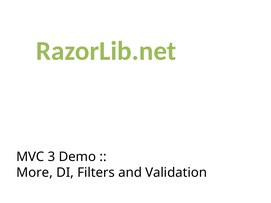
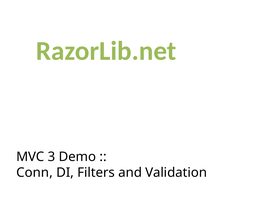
More: More -> Conn
